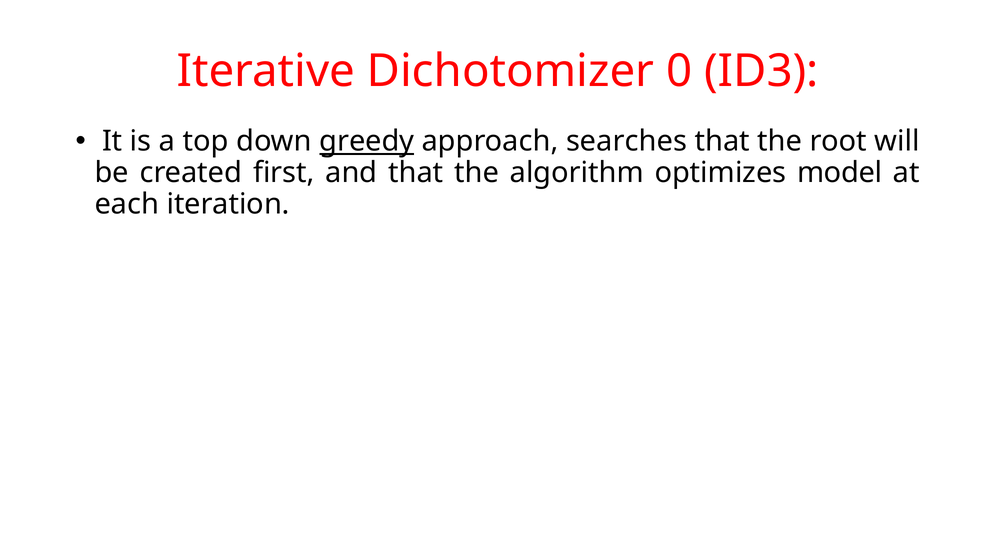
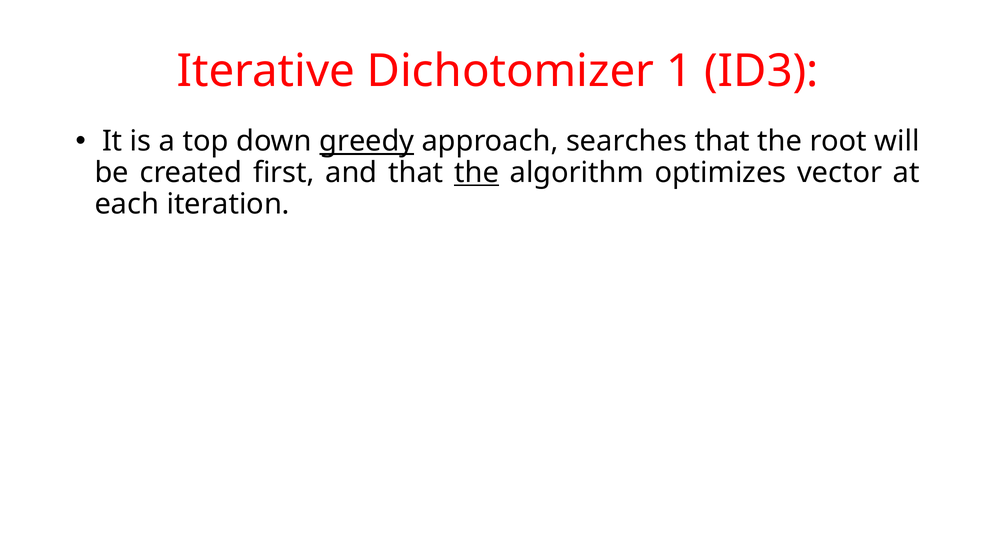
0: 0 -> 1
the at (477, 173) underline: none -> present
model: model -> vector
